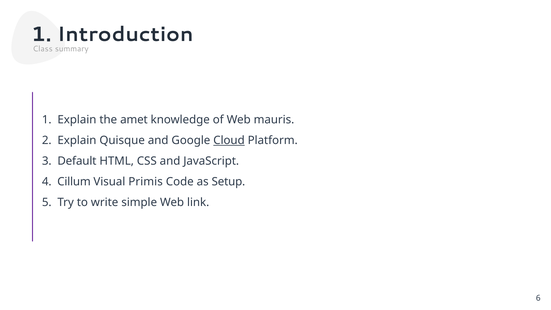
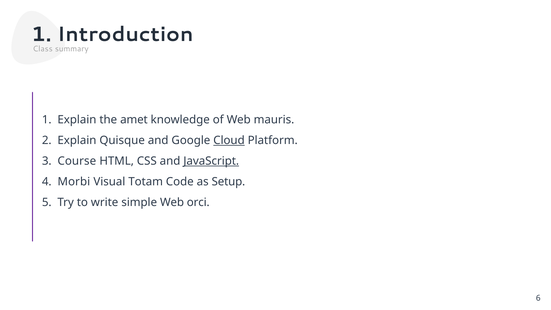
Default: Default -> Course
JavaScript underline: none -> present
Cillum: Cillum -> Morbi
Primis: Primis -> Totam
link: link -> orci
